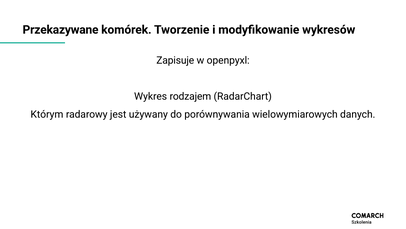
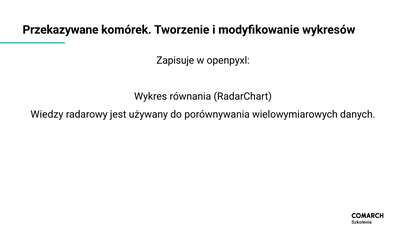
rodzajem: rodzajem -> równania
Którym: Którym -> Wiedzy
